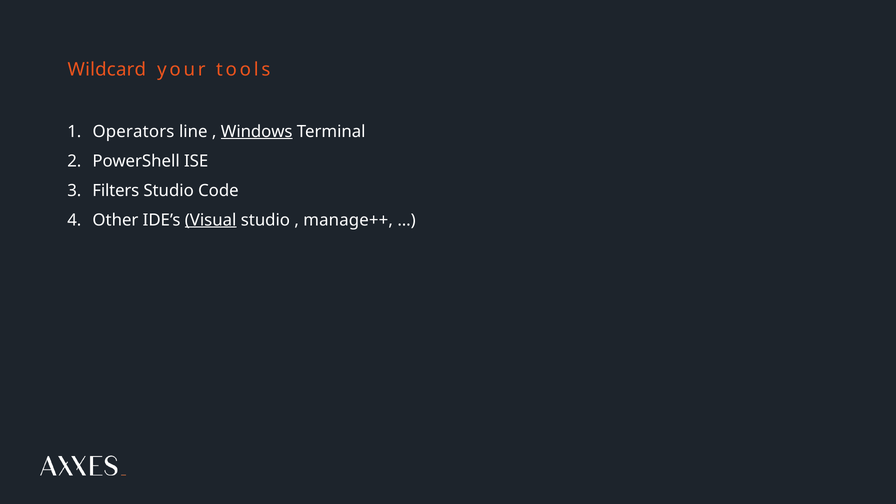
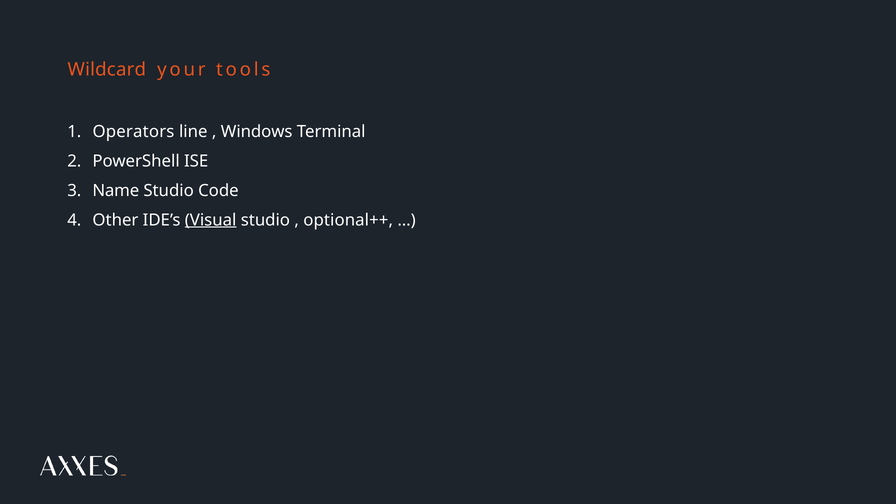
Windows underline: present -> none
Filters: Filters -> Name
manage++: manage++ -> optional++
